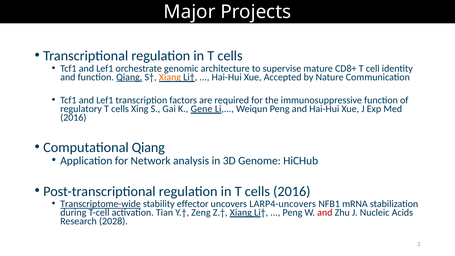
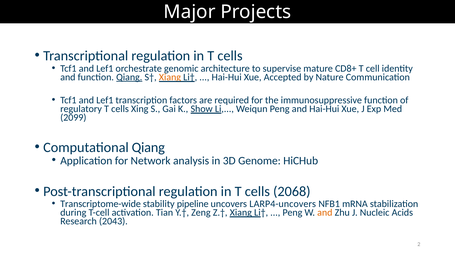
Gene: Gene -> Show
2016 at (73, 117): 2016 -> 2099
cells 2016: 2016 -> 2068
Transcriptome-wide underline: present -> none
effector: effector -> pipeline
and at (325, 213) colour: red -> orange
2028: 2028 -> 2043
